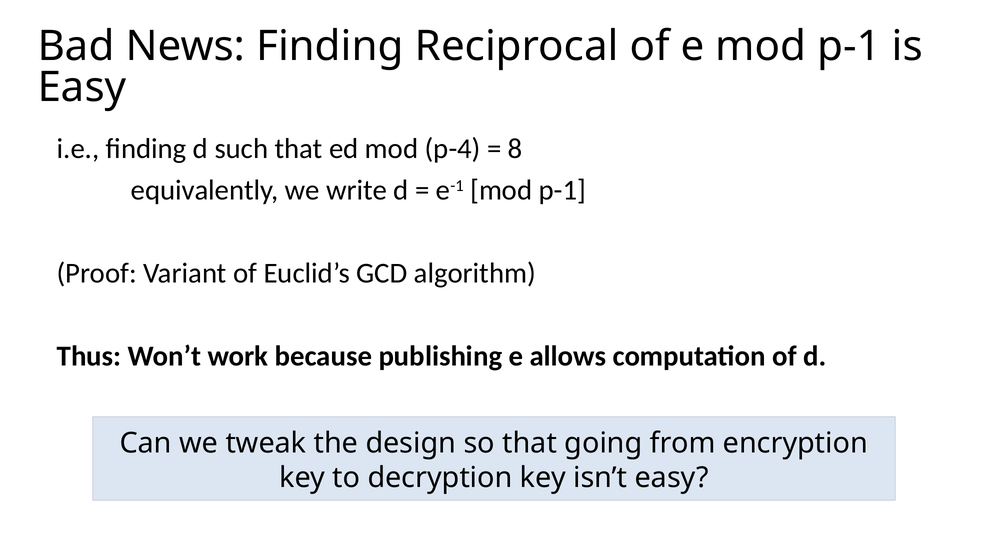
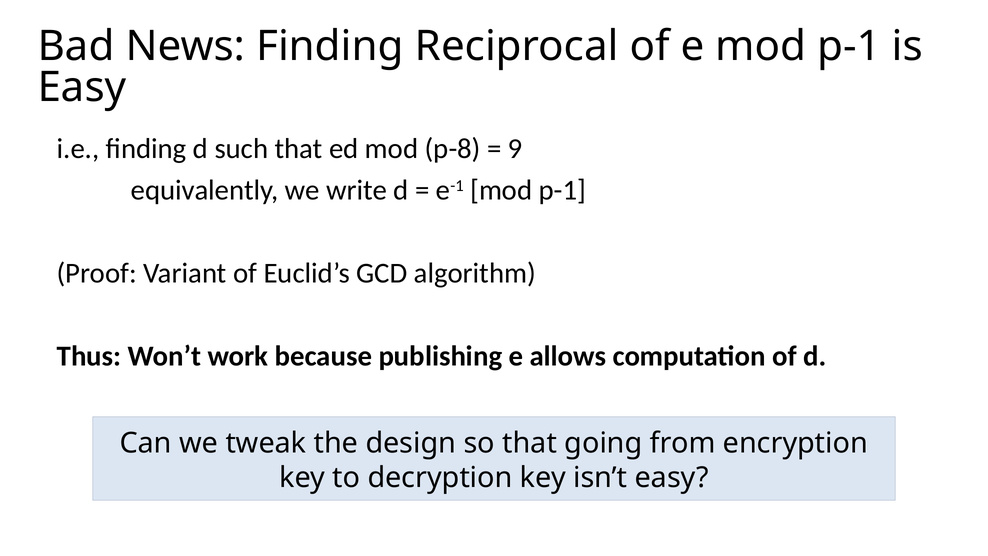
p-4: p-4 -> p-8
8: 8 -> 9
